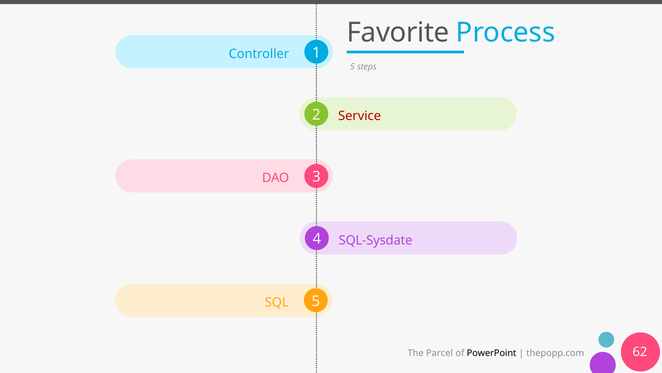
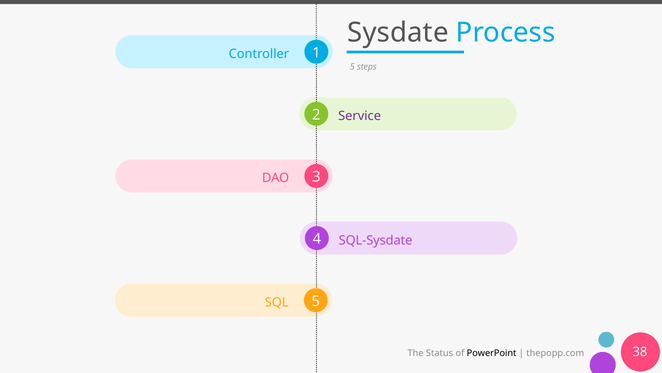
Favorite: Favorite -> Sysdate
Service colour: red -> purple
Parcel: Parcel -> Status
62: 62 -> 38
